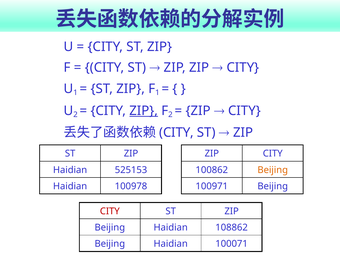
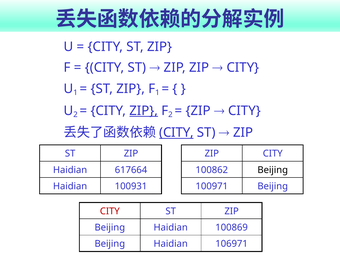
CITY at (176, 133) underline: none -> present
525153: 525153 -> 617664
Beijing at (273, 170) colour: orange -> black
100978: 100978 -> 100931
108862: 108862 -> 100869
100071: 100071 -> 106971
